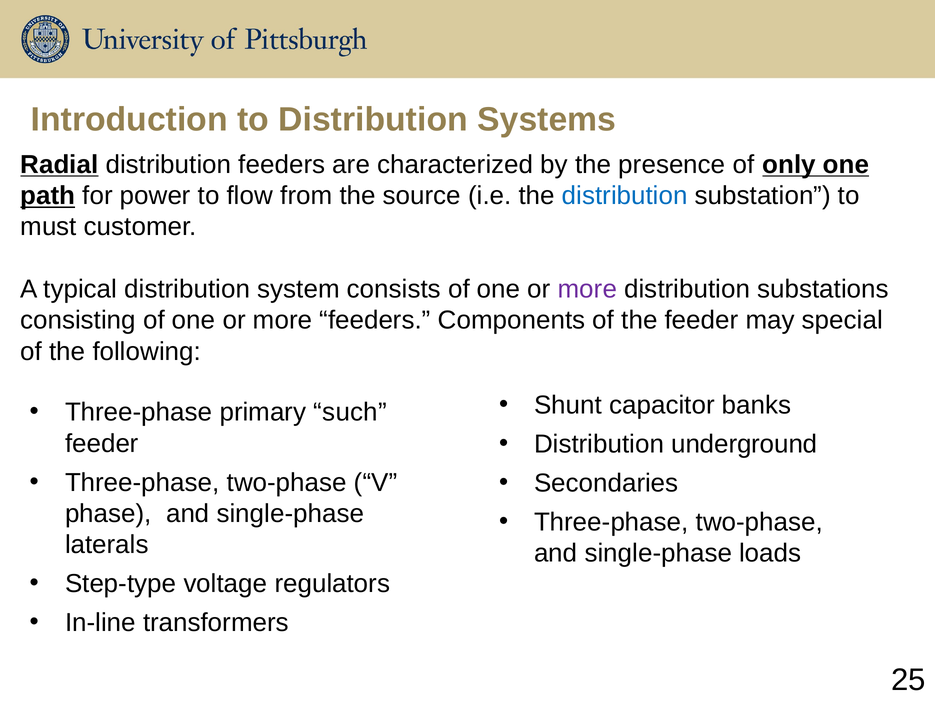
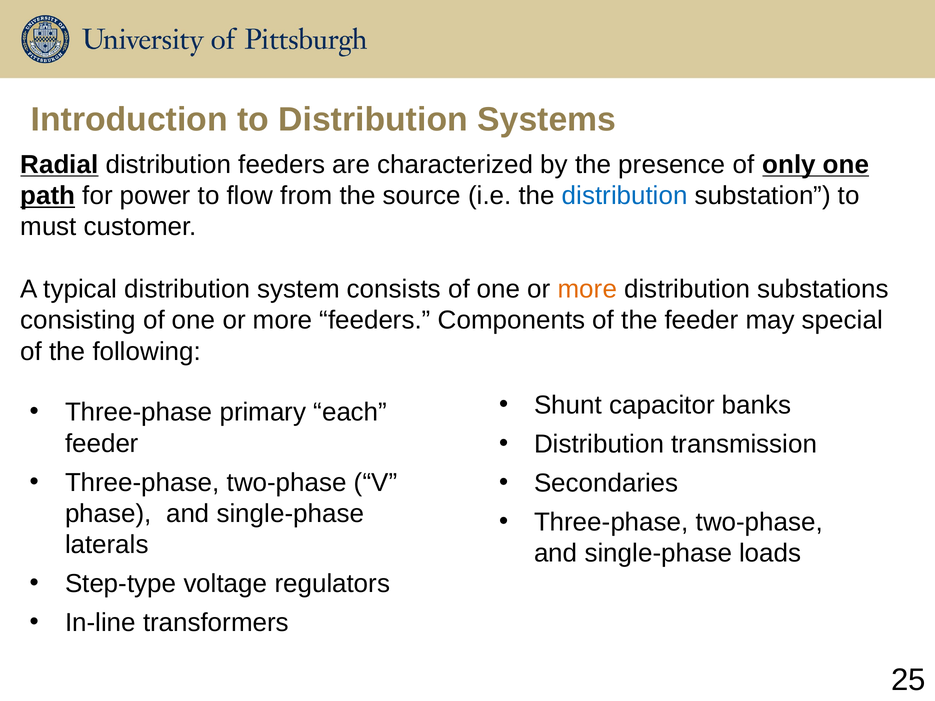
more at (587, 289) colour: purple -> orange
such: such -> each
underground: underground -> transmission
